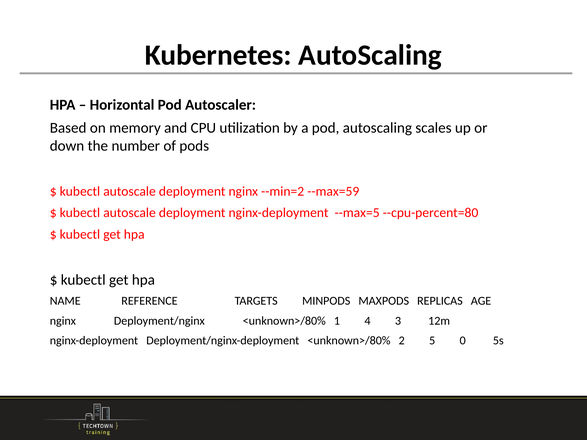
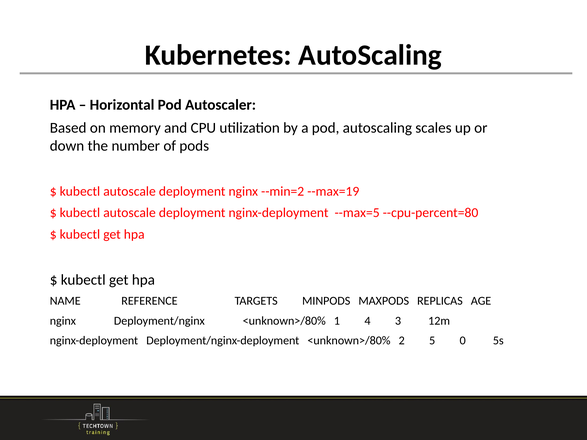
--max=59: --max=59 -> --max=19
